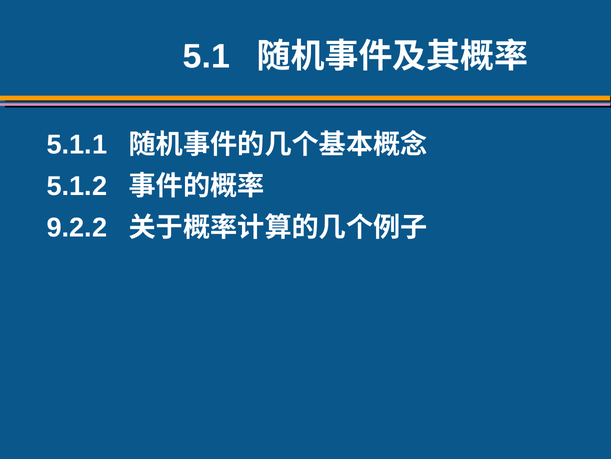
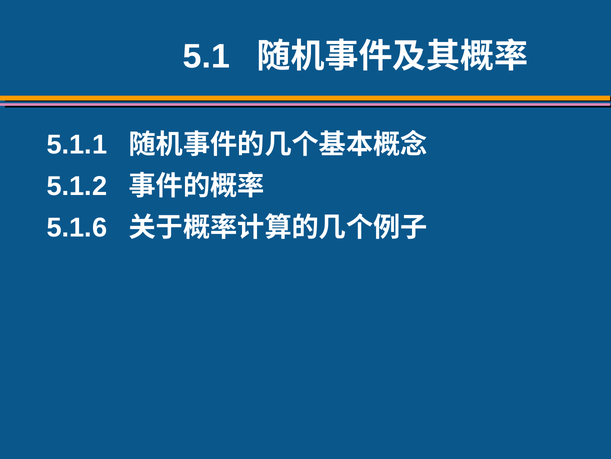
9.2.2: 9.2.2 -> 5.1.6
